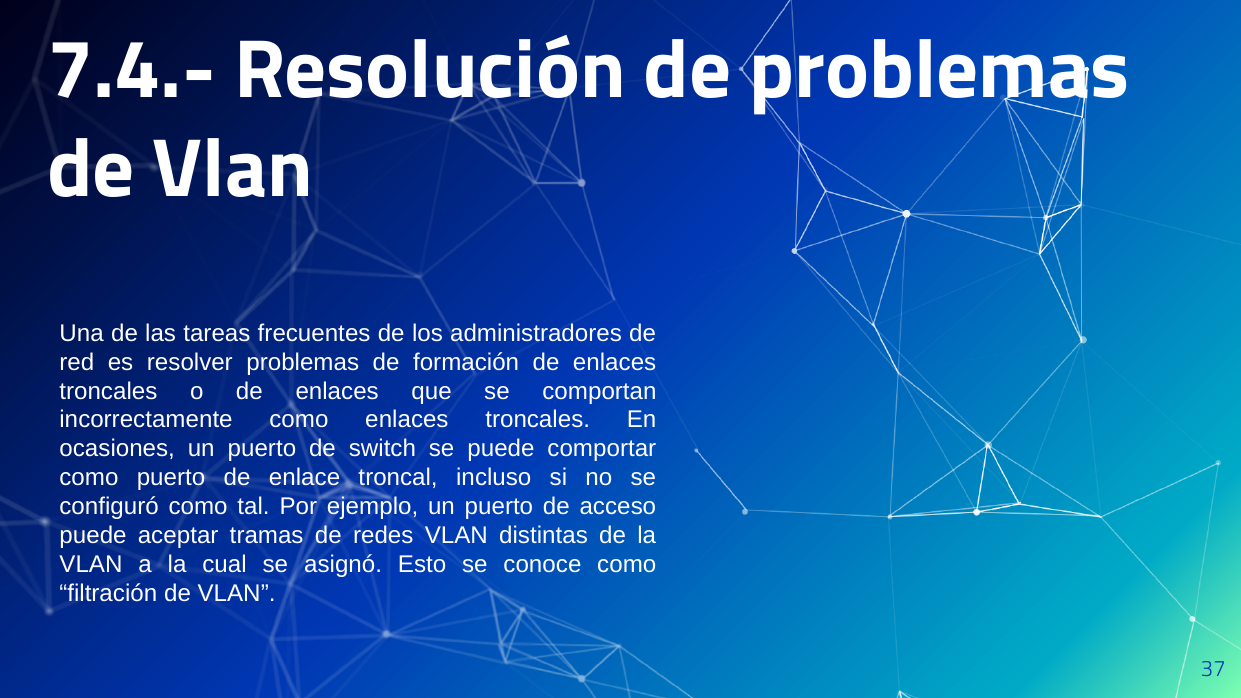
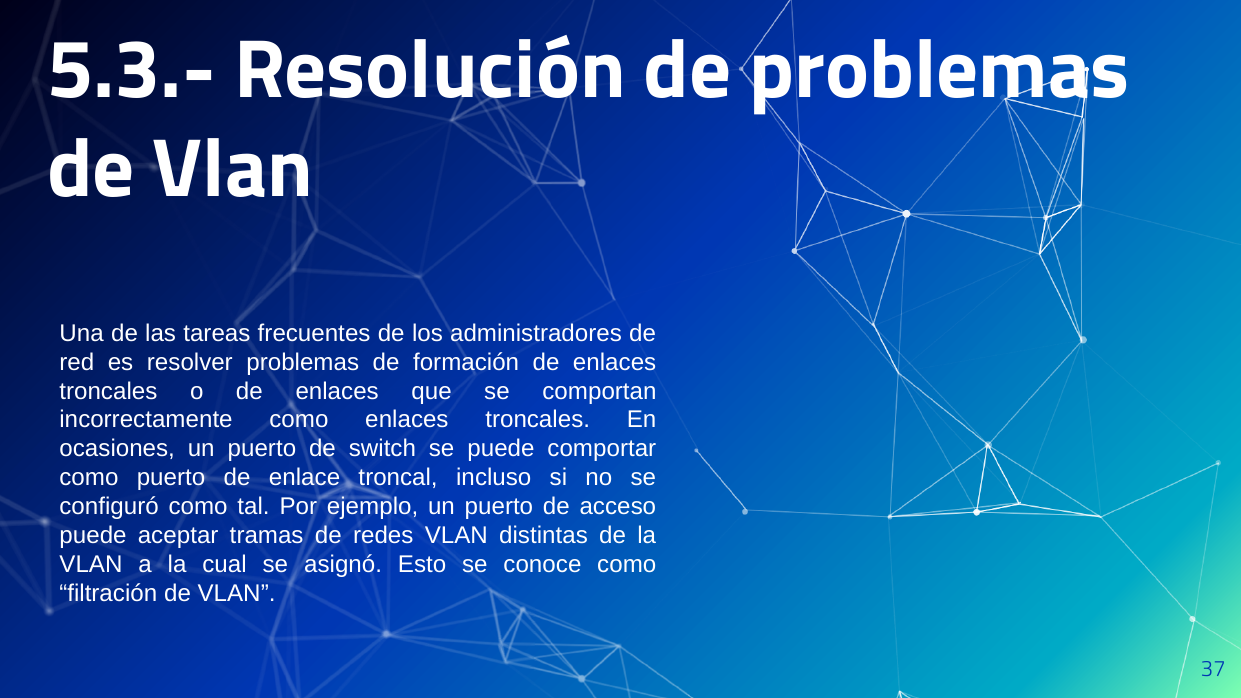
7.4.-: 7.4.- -> 5.3.-
